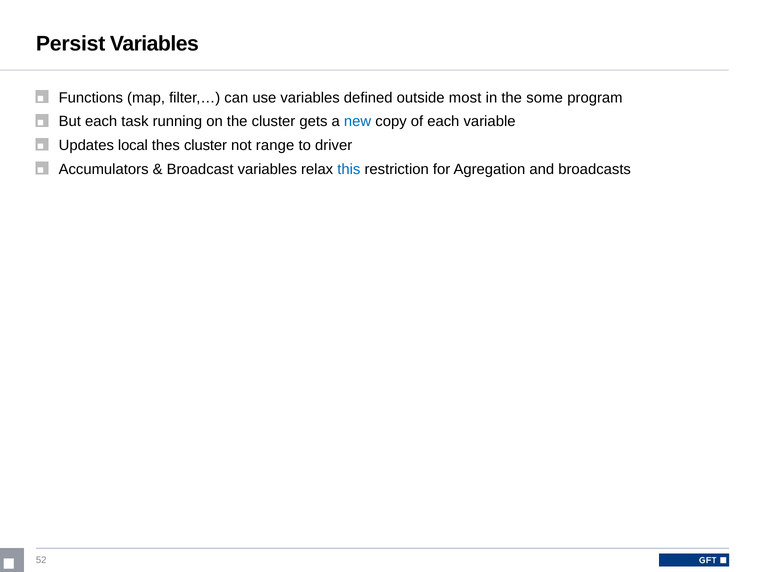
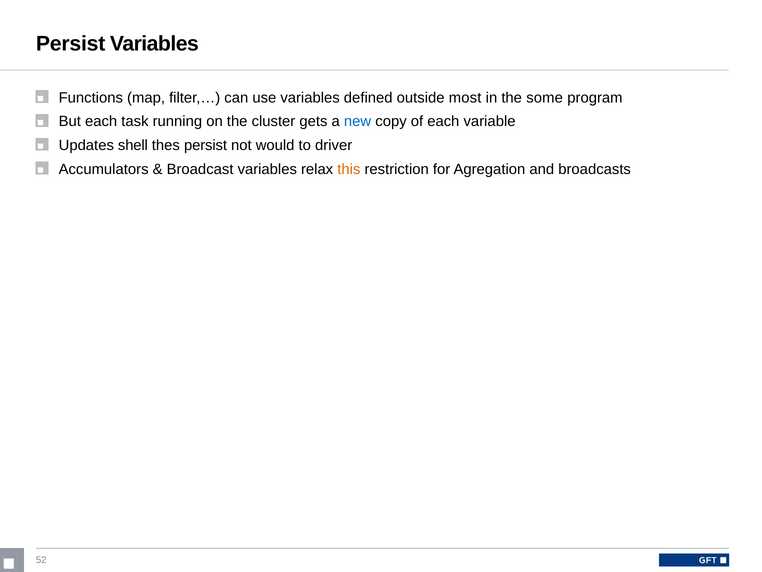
local: local -> shell
thes cluster: cluster -> persist
range: range -> would
this colour: blue -> orange
